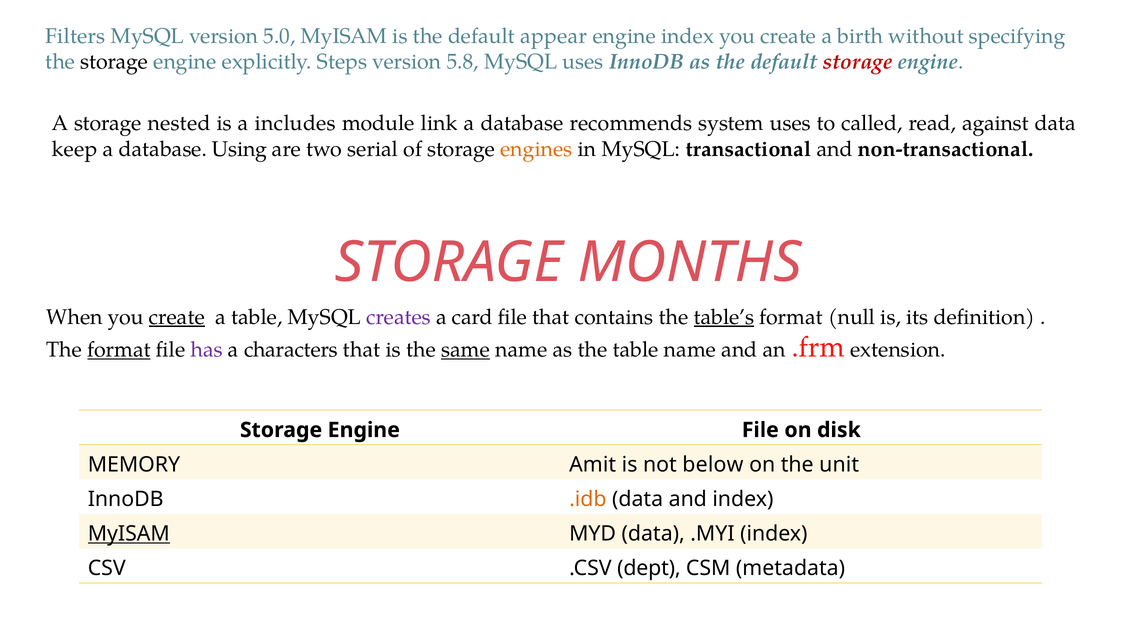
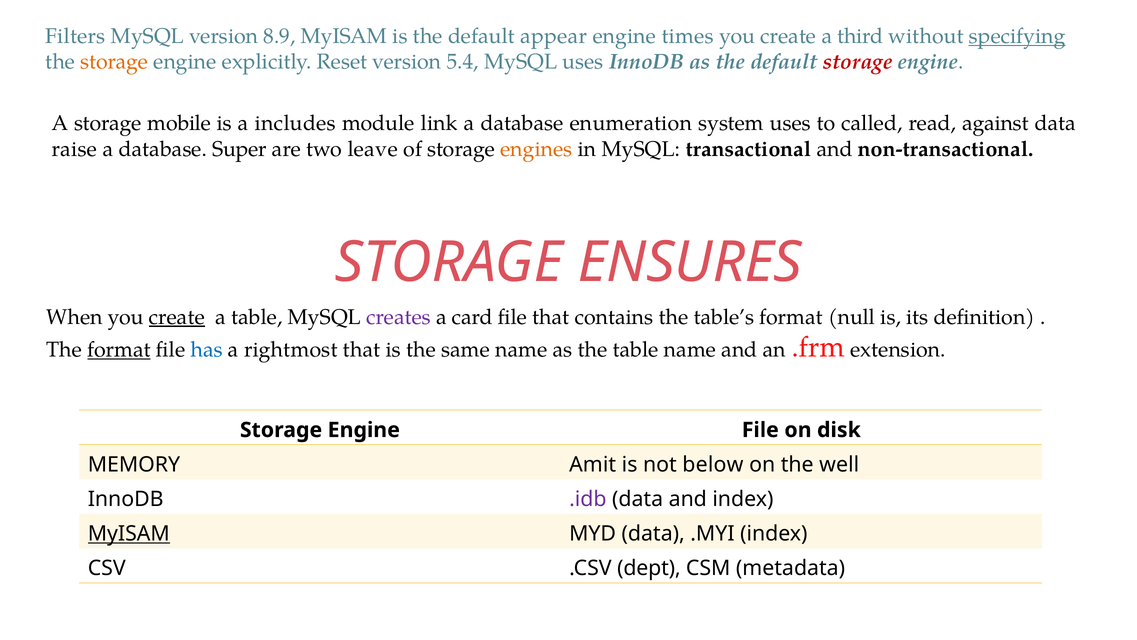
5.0: 5.0 -> 8.9
engine index: index -> times
birth: birth -> third
specifying underline: none -> present
storage at (114, 62) colour: black -> orange
Steps: Steps -> Reset
5.8: 5.8 -> 5.4
nested: nested -> mobile
recommends: recommends -> enumeration
keep: keep -> raise
Using: Using -> Super
serial: serial -> leave
MONTHS: MONTHS -> ENSURES
table’s underline: present -> none
has colour: purple -> blue
characters: characters -> rightmost
same underline: present -> none
unit: unit -> well
.idb colour: orange -> purple
